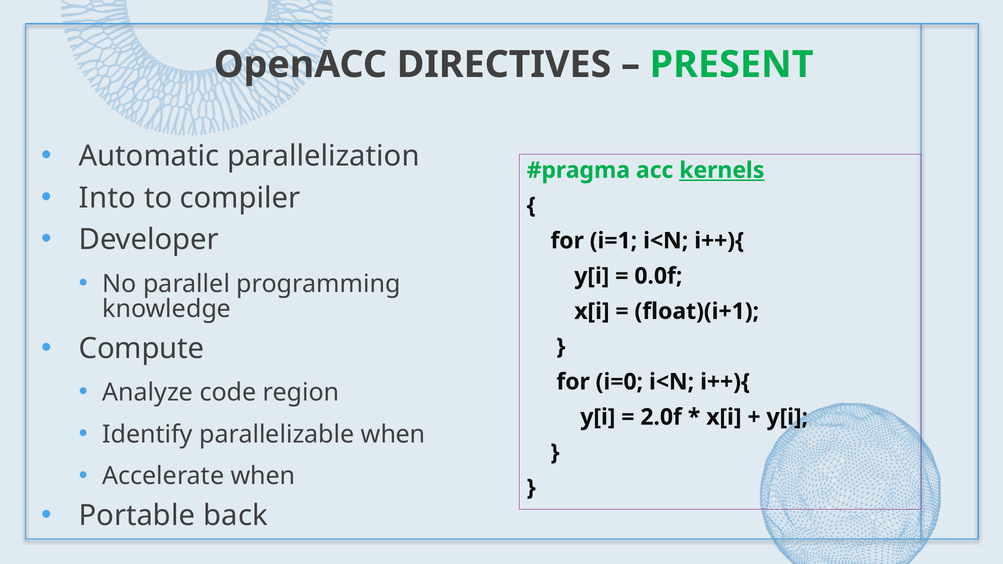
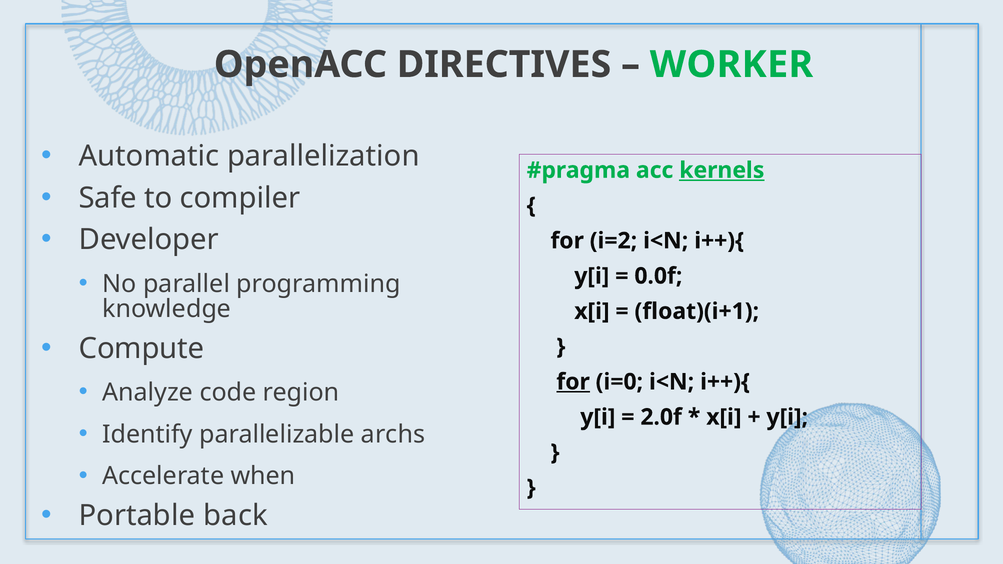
PRESENT: PRESENT -> WORKER
Into: Into -> Safe
i=1: i=1 -> i=2
for at (573, 382) underline: none -> present
parallelizable when: when -> archs
